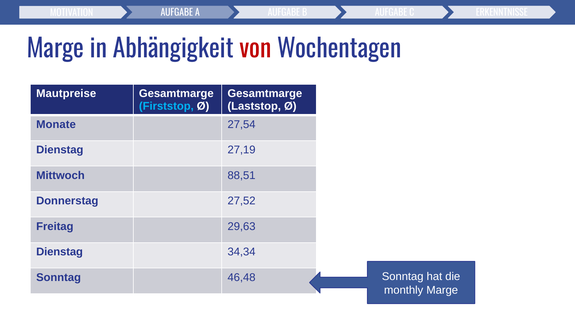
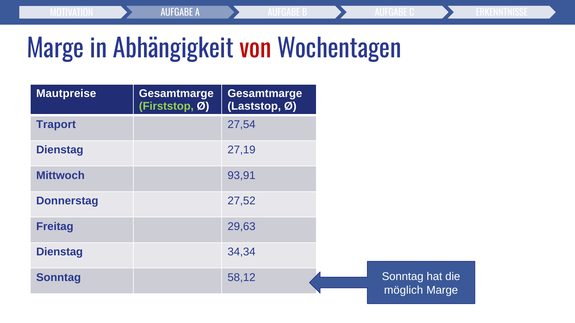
Firststop colour: light blue -> light green
Monate: Monate -> Traport
88,51: 88,51 -> 93,91
46,48: 46,48 -> 58,12
monthly: monthly -> möglich
